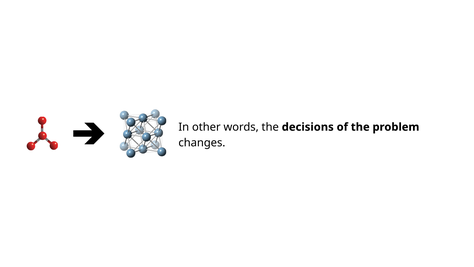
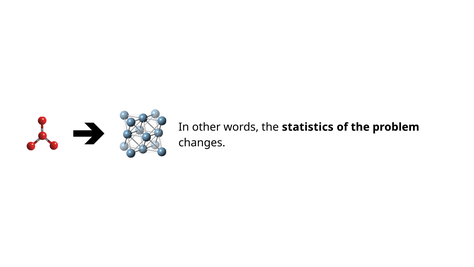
decisions: decisions -> statistics
